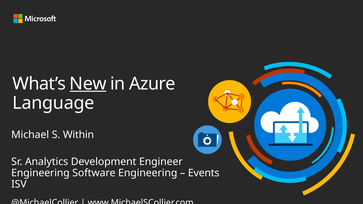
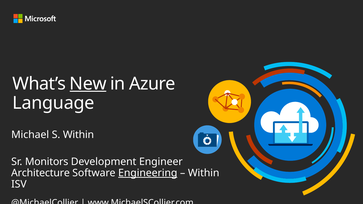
Analytics: Analytics -> Monitors
Engineering at (40, 173): Engineering -> Architecture
Engineering at (148, 173) underline: none -> present
Events at (204, 173): Events -> Within
